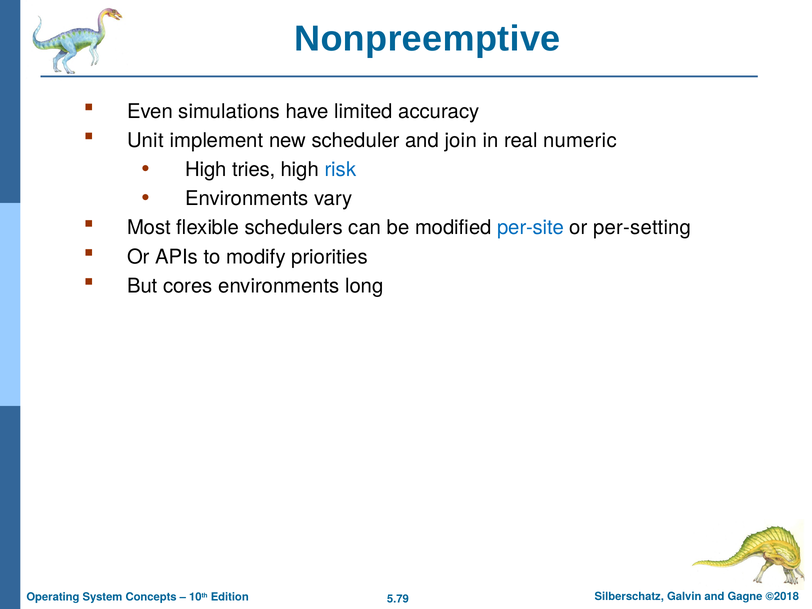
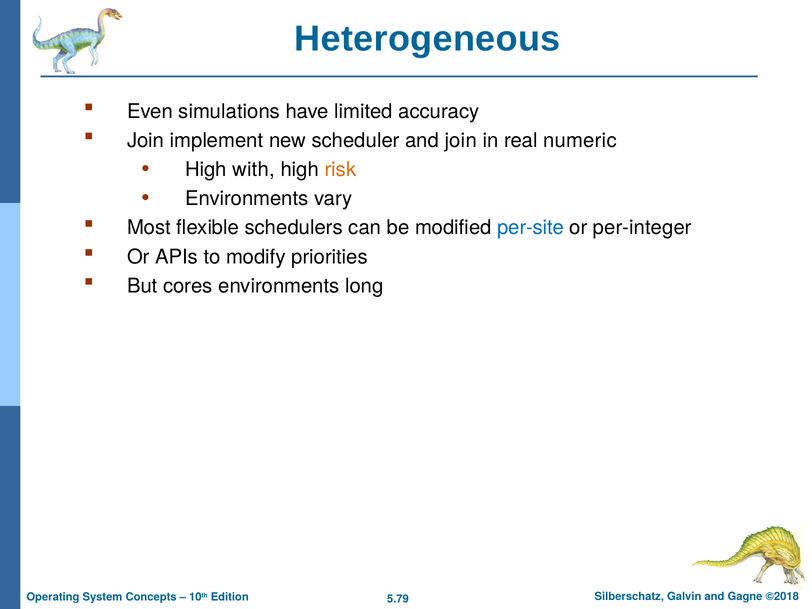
Nonpreemptive: Nonpreemptive -> Heterogeneous
Unit at (145, 140): Unit -> Join
tries: tries -> with
risk colour: blue -> orange
per-setting: per-setting -> per-integer
